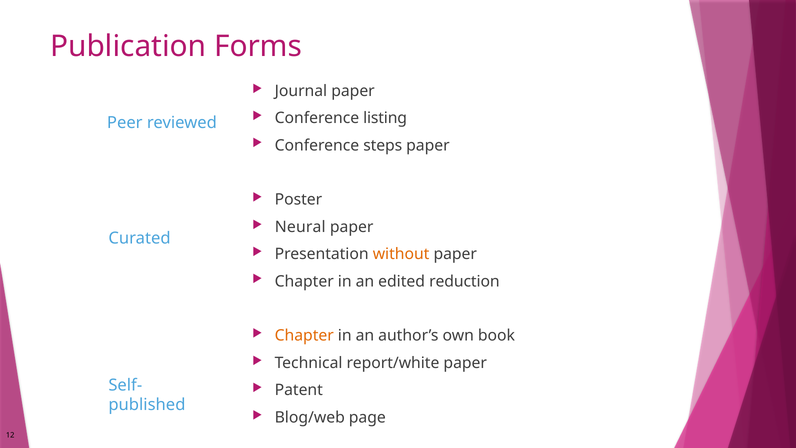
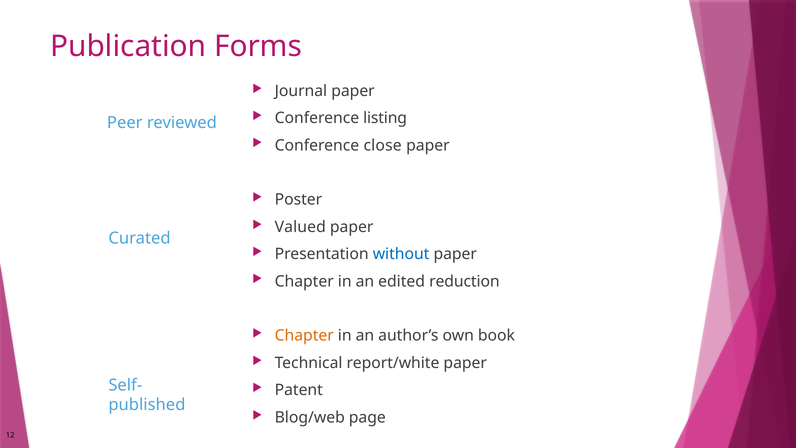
steps: steps -> close
Neural: Neural -> Valued
without colour: orange -> blue
